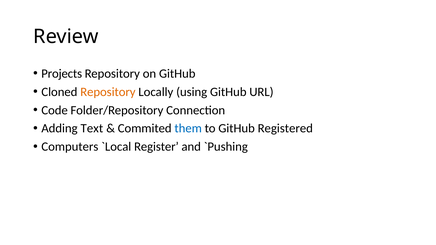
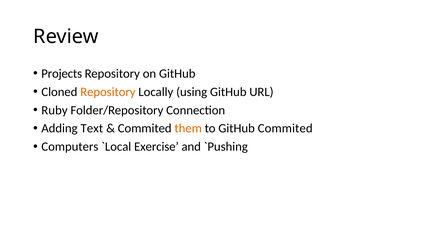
Code: Code -> Ruby
them colour: blue -> orange
GitHub Registered: Registered -> Commited
Register: Register -> Exercise
